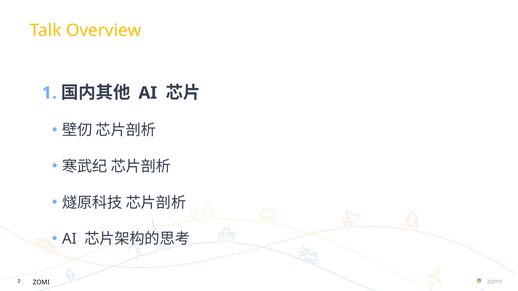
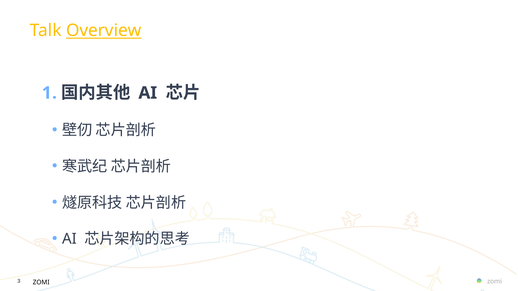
Overview underline: none -> present
